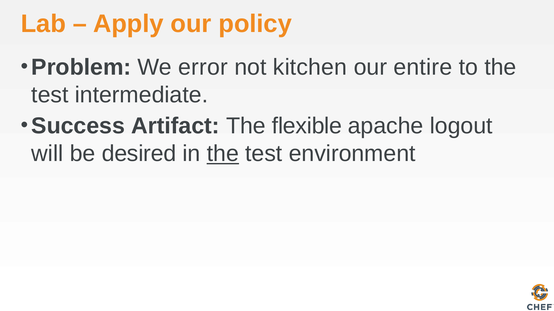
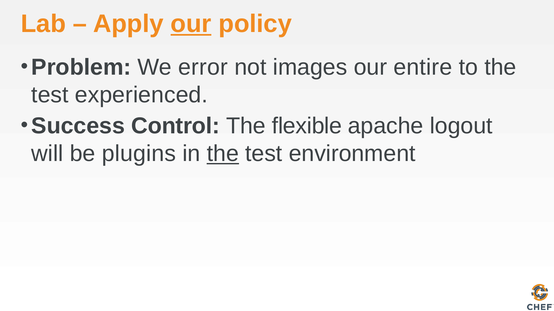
our at (191, 24) underline: none -> present
kitchen: kitchen -> images
intermediate: intermediate -> experienced
Artifact: Artifact -> Control
desired: desired -> plugins
